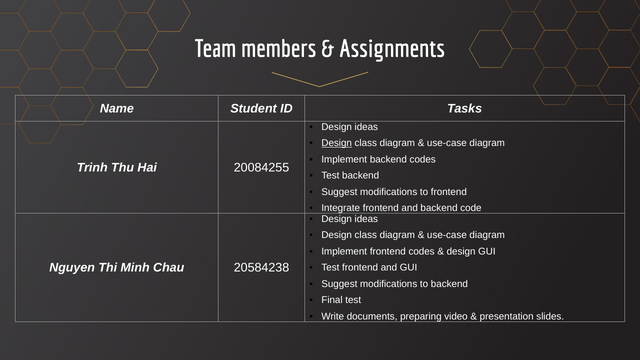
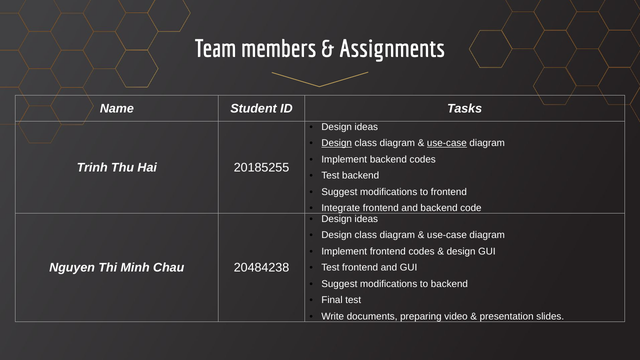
use-case at (447, 143) underline: none -> present
20084255: 20084255 -> 20185255
20584238: 20584238 -> 20484238
